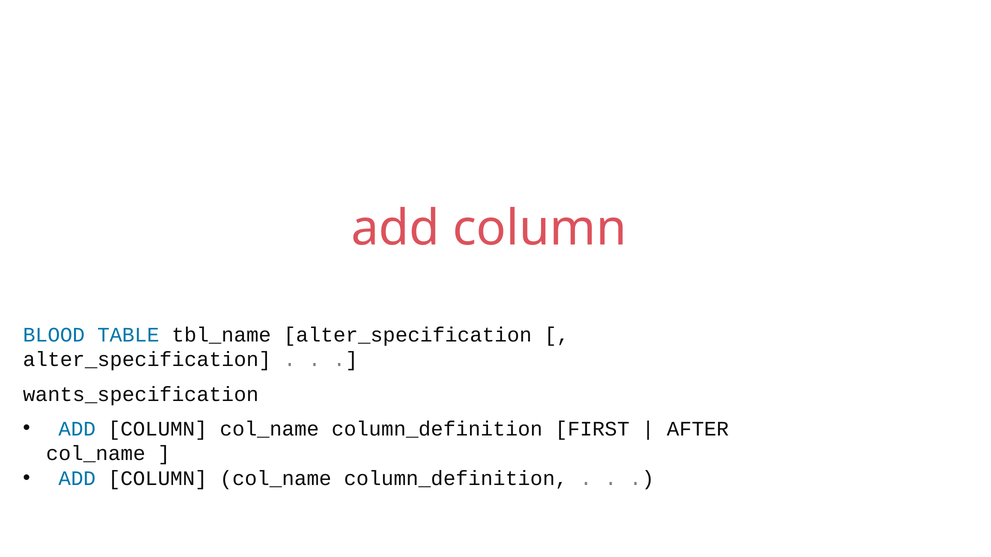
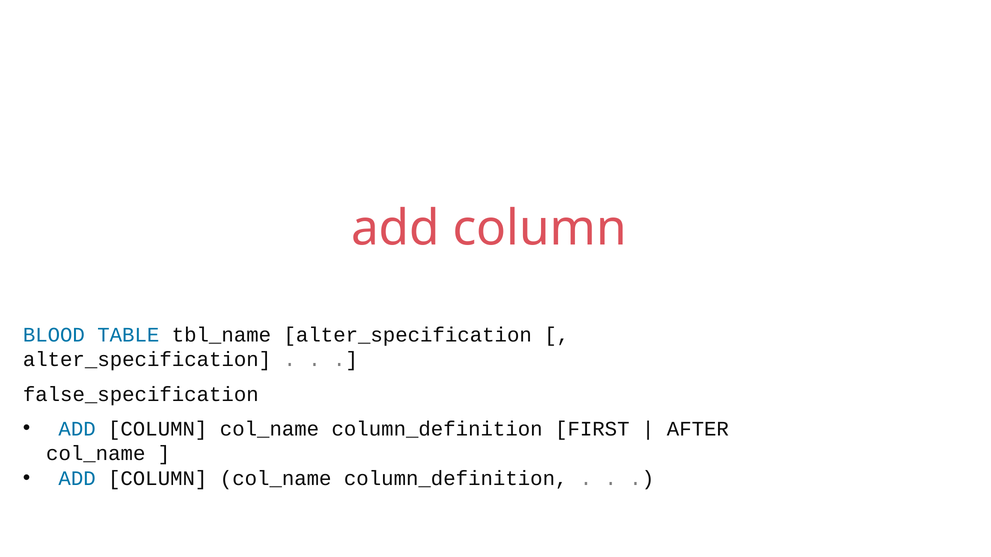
wants_specification: wants_specification -> false_specification
